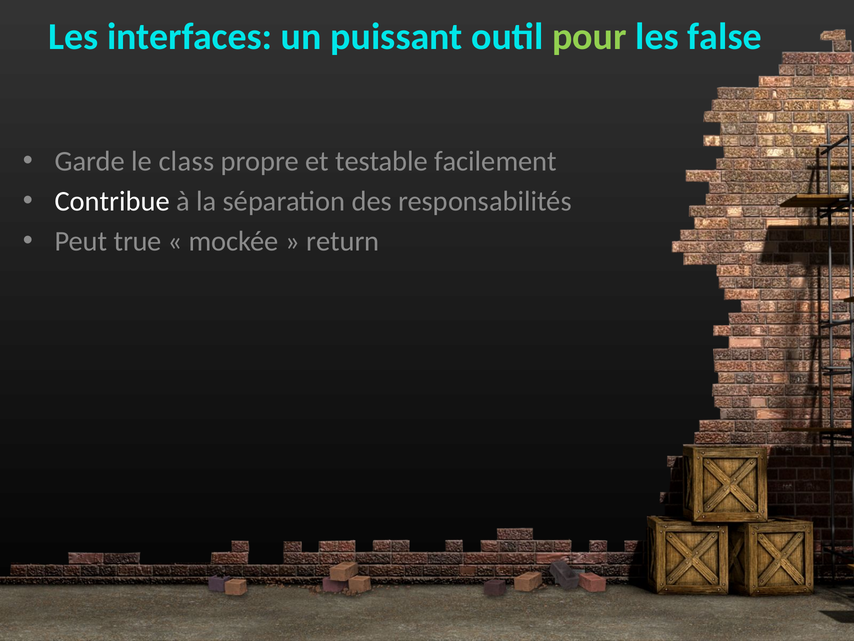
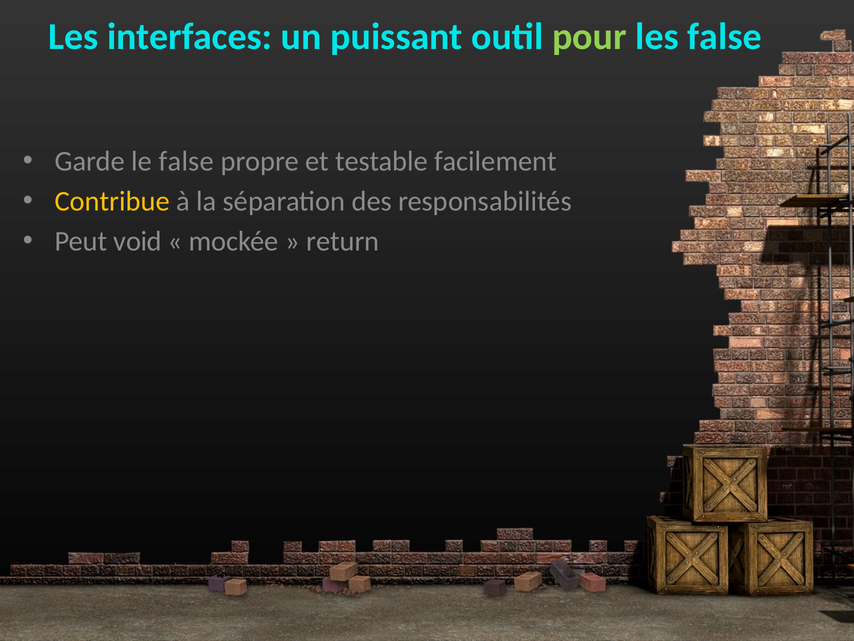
le class: class -> false
Contribue colour: white -> yellow
true: true -> void
